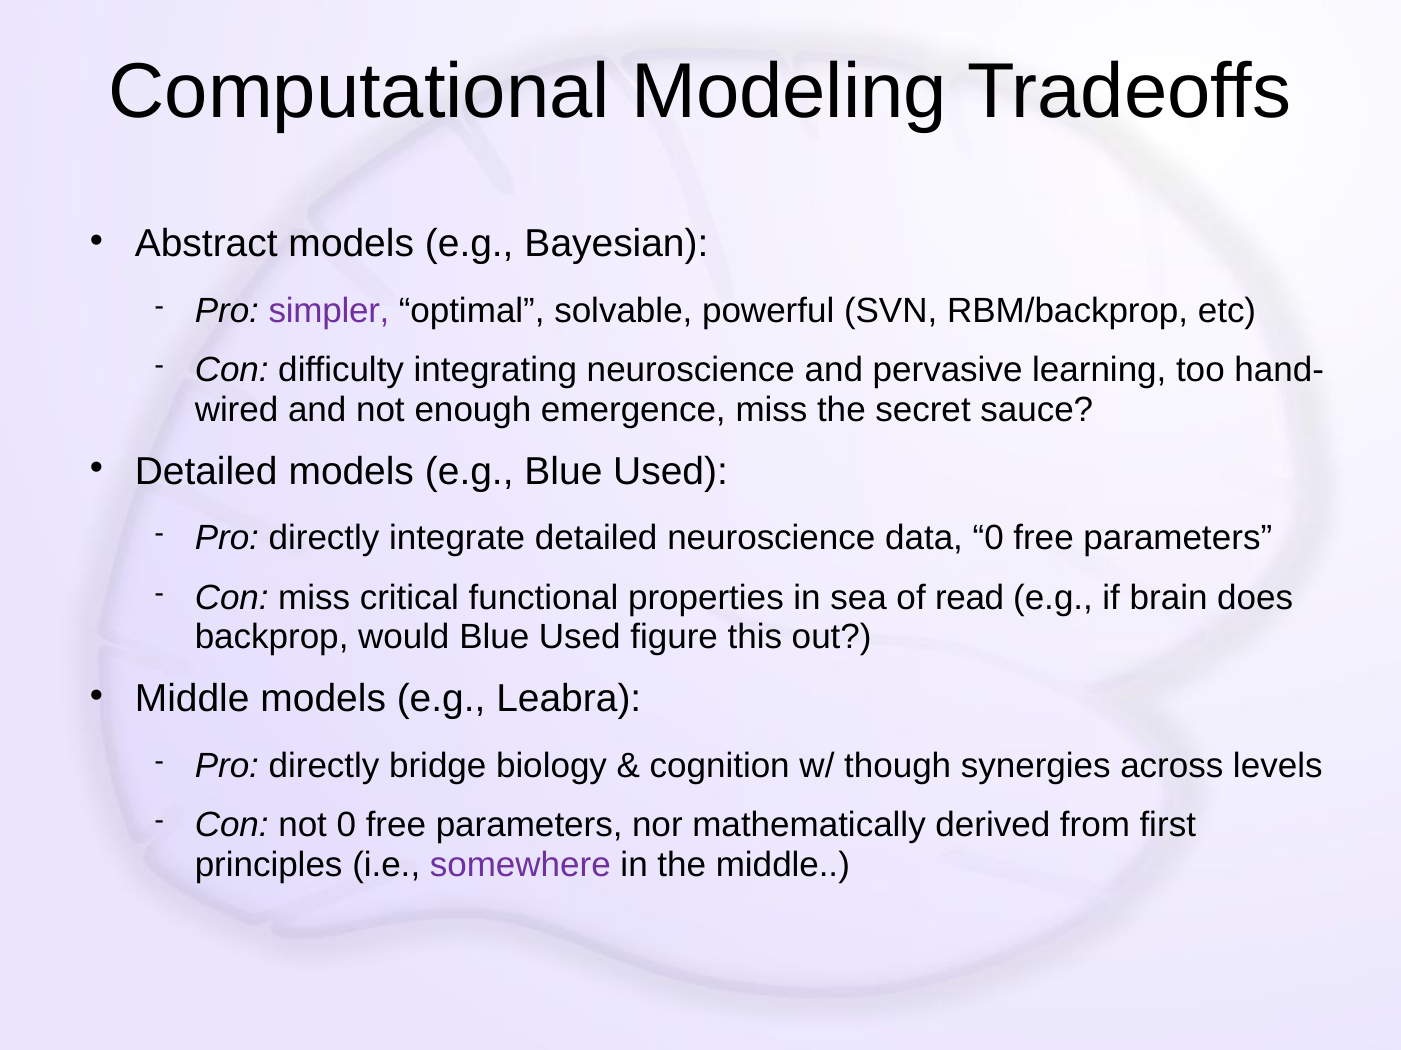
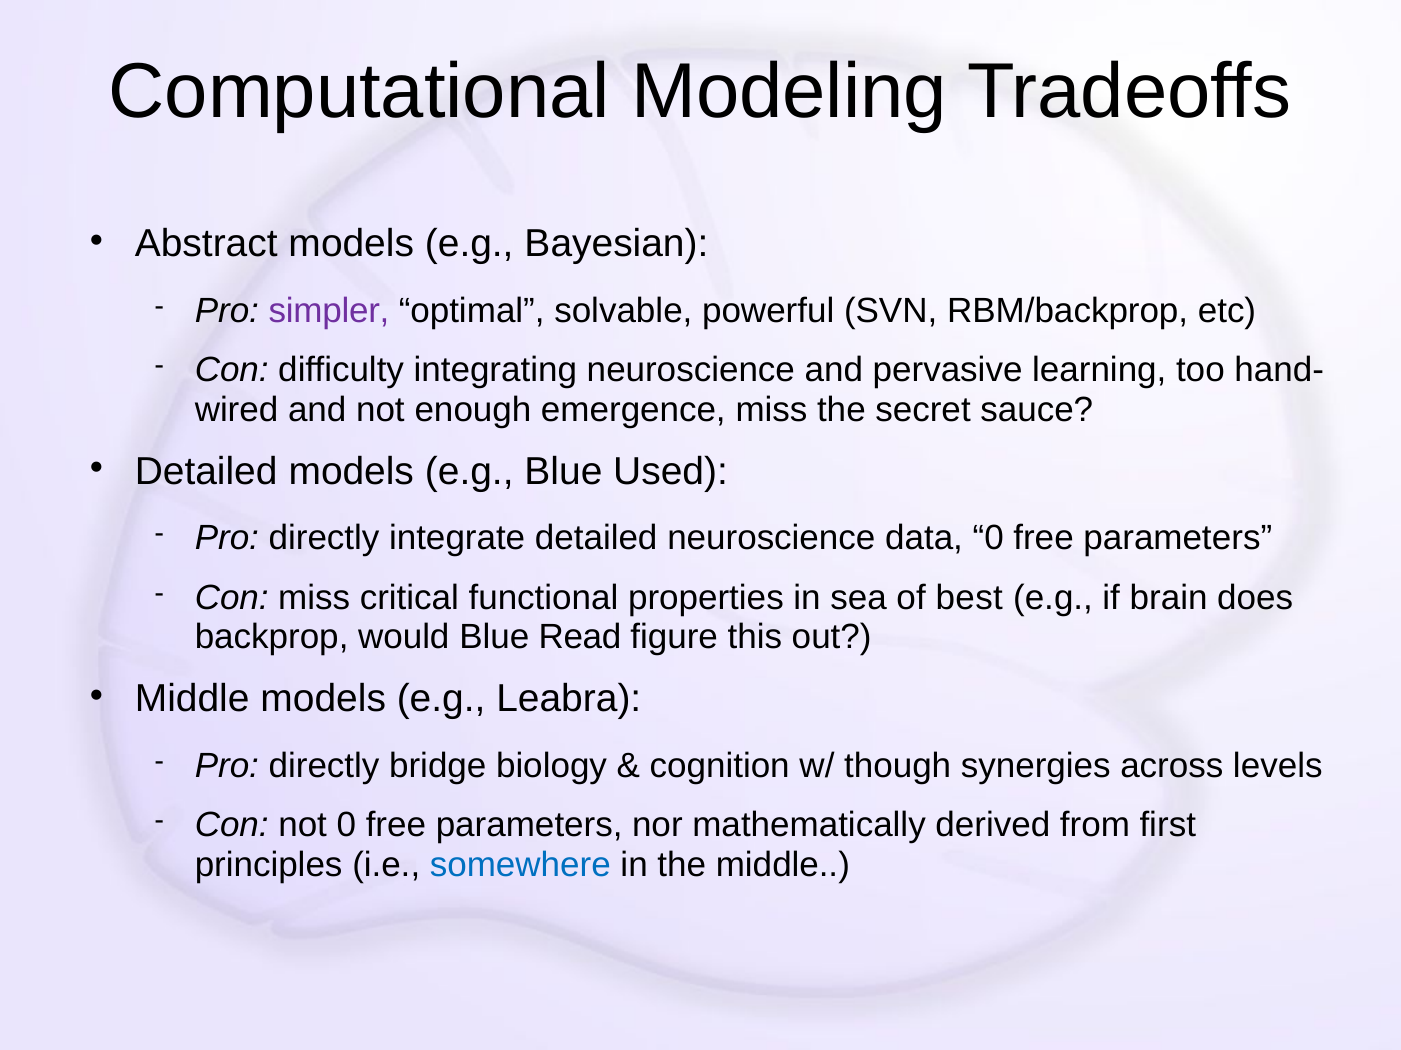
read: read -> best
would Blue Used: Used -> Read
somewhere colour: purple -> blue
